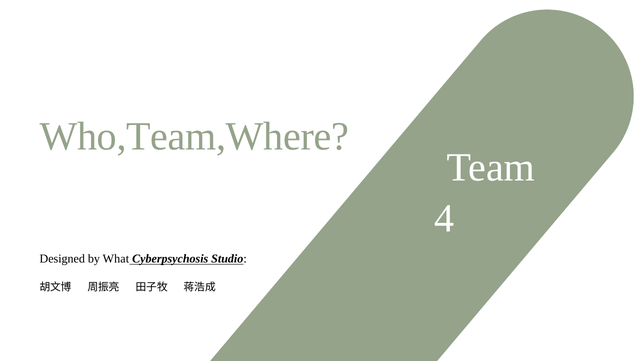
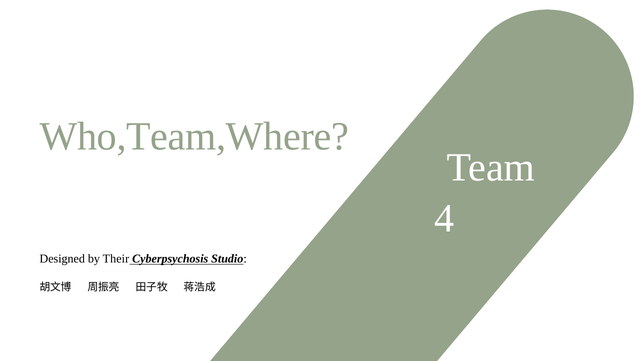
What: What -> Their
